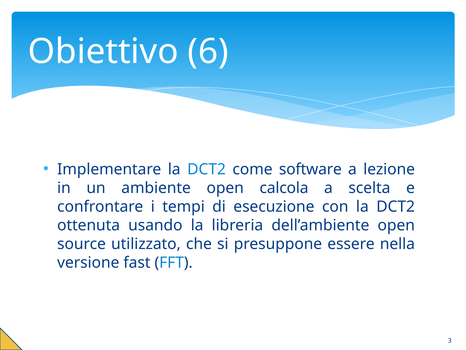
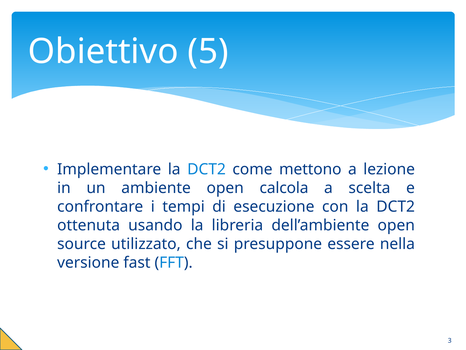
6: 6 -> 5
software: software -> mettono
